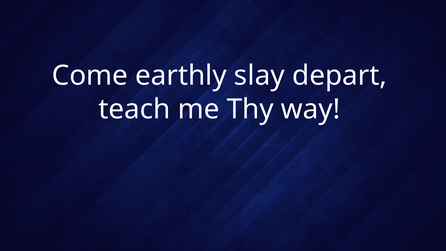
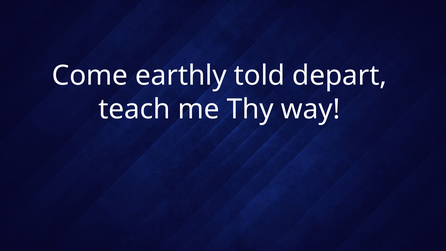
slay: slay -> told
